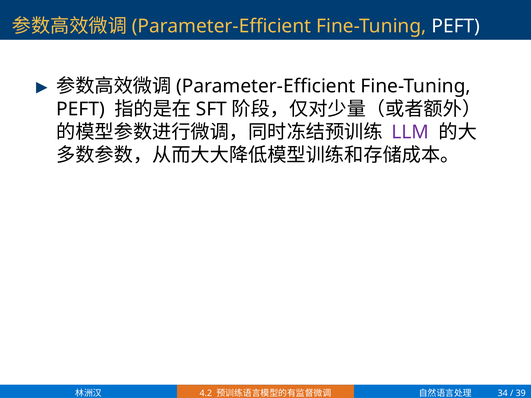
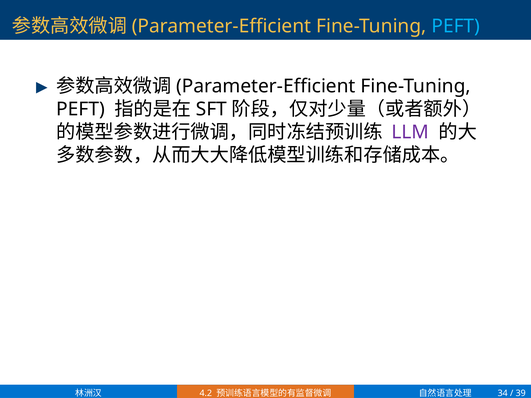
PEFT at (456, 26) colour: white -> light blue
